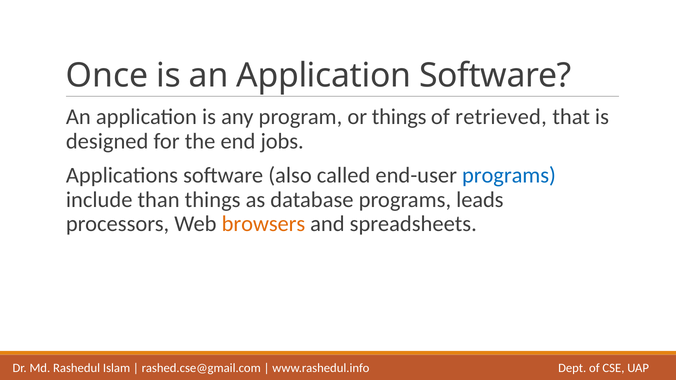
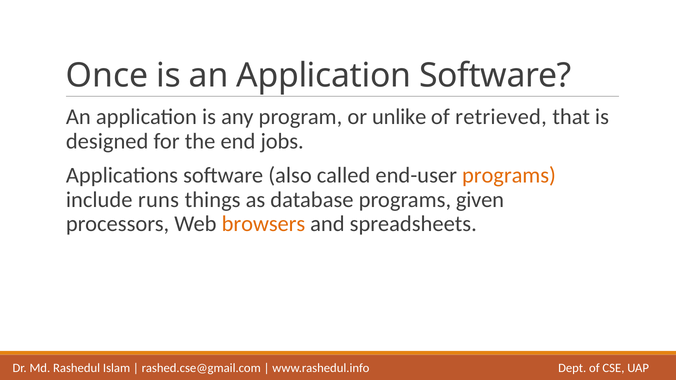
or things: things -> unlike
programs at (509, 175) colour: blue -> orange
than: than -> runs
leads: leads -> given
